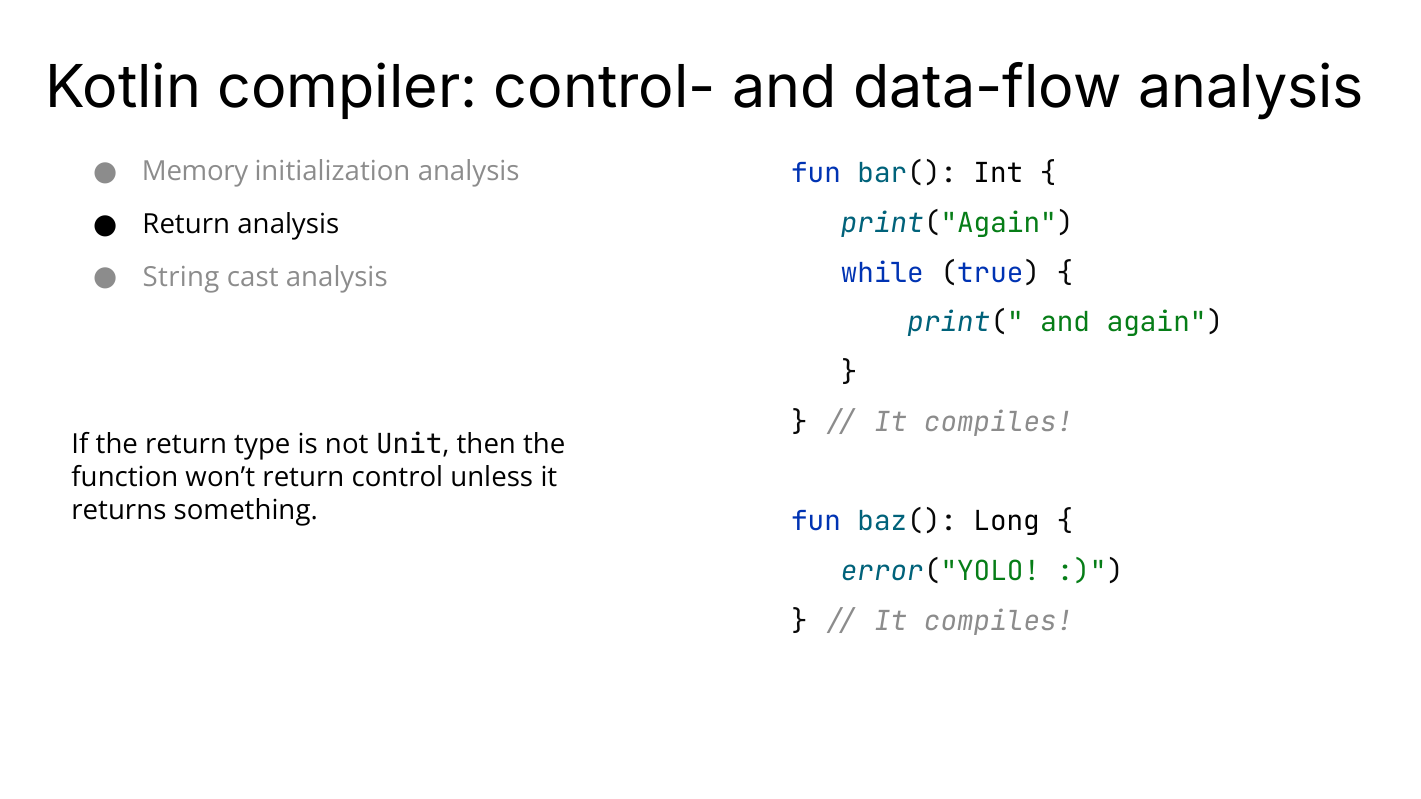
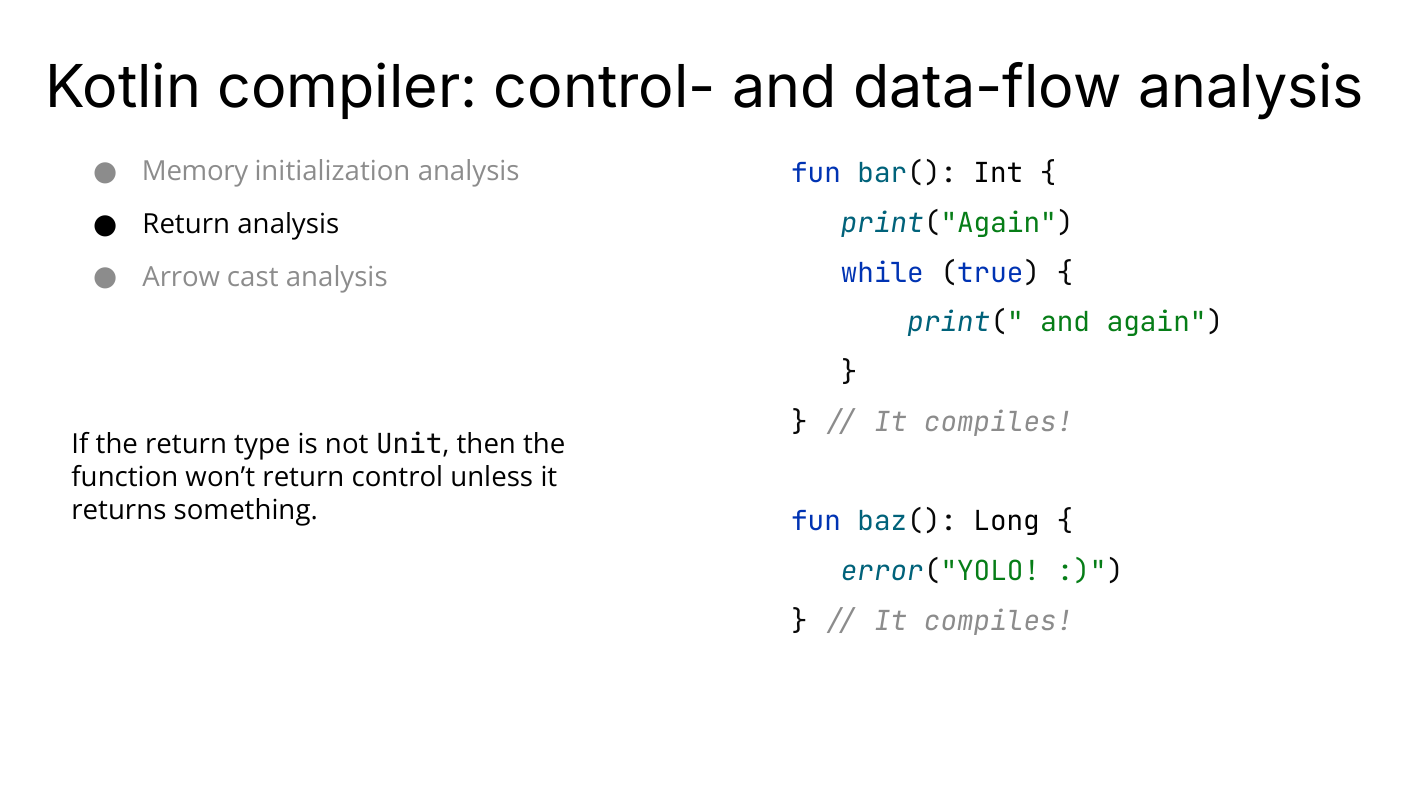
String: String -> Arrow
